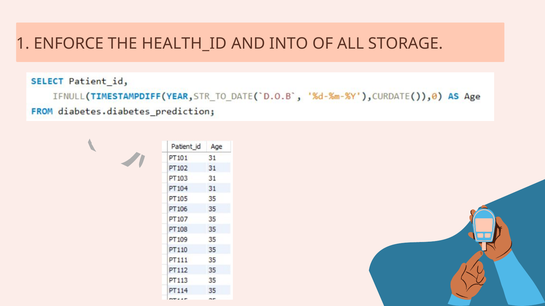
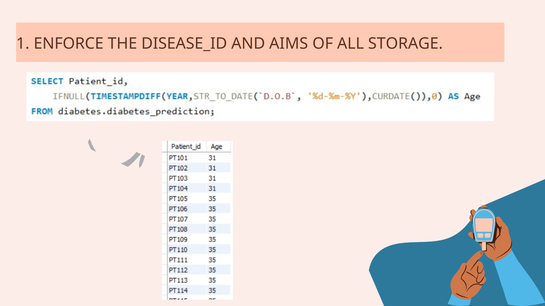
HEALTH_ID: HEALTH_ID -> DISEASE_ID
INTO: INTO -> AIMS
